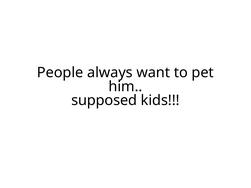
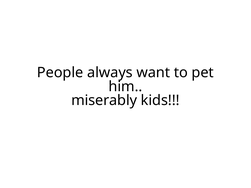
supposed: supposed -> miserably
